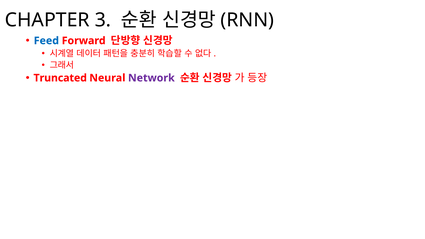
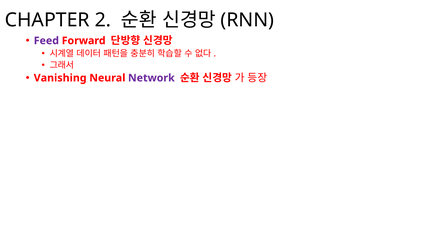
3: 3 -> 2
Feed colour: blue -> purple
Truncated: Truncated -> Vanishing
